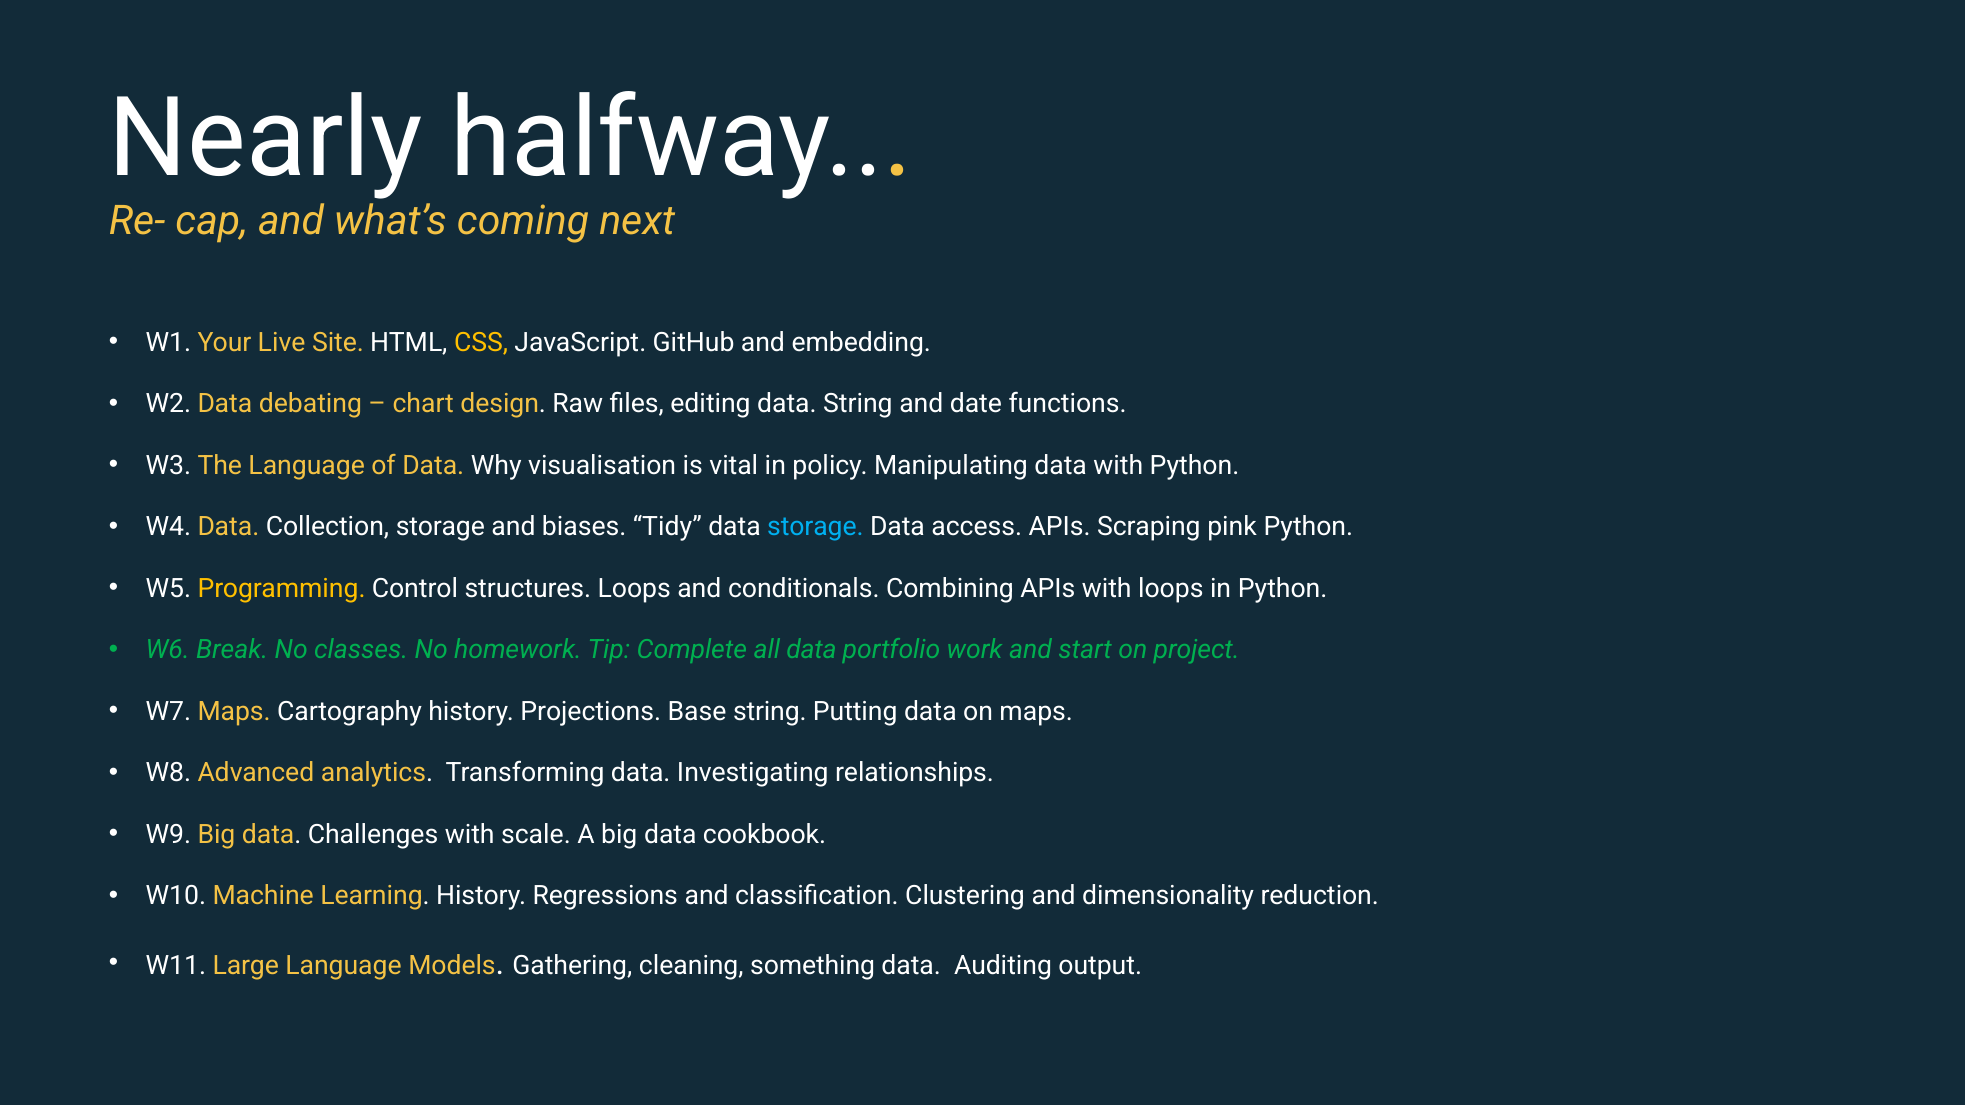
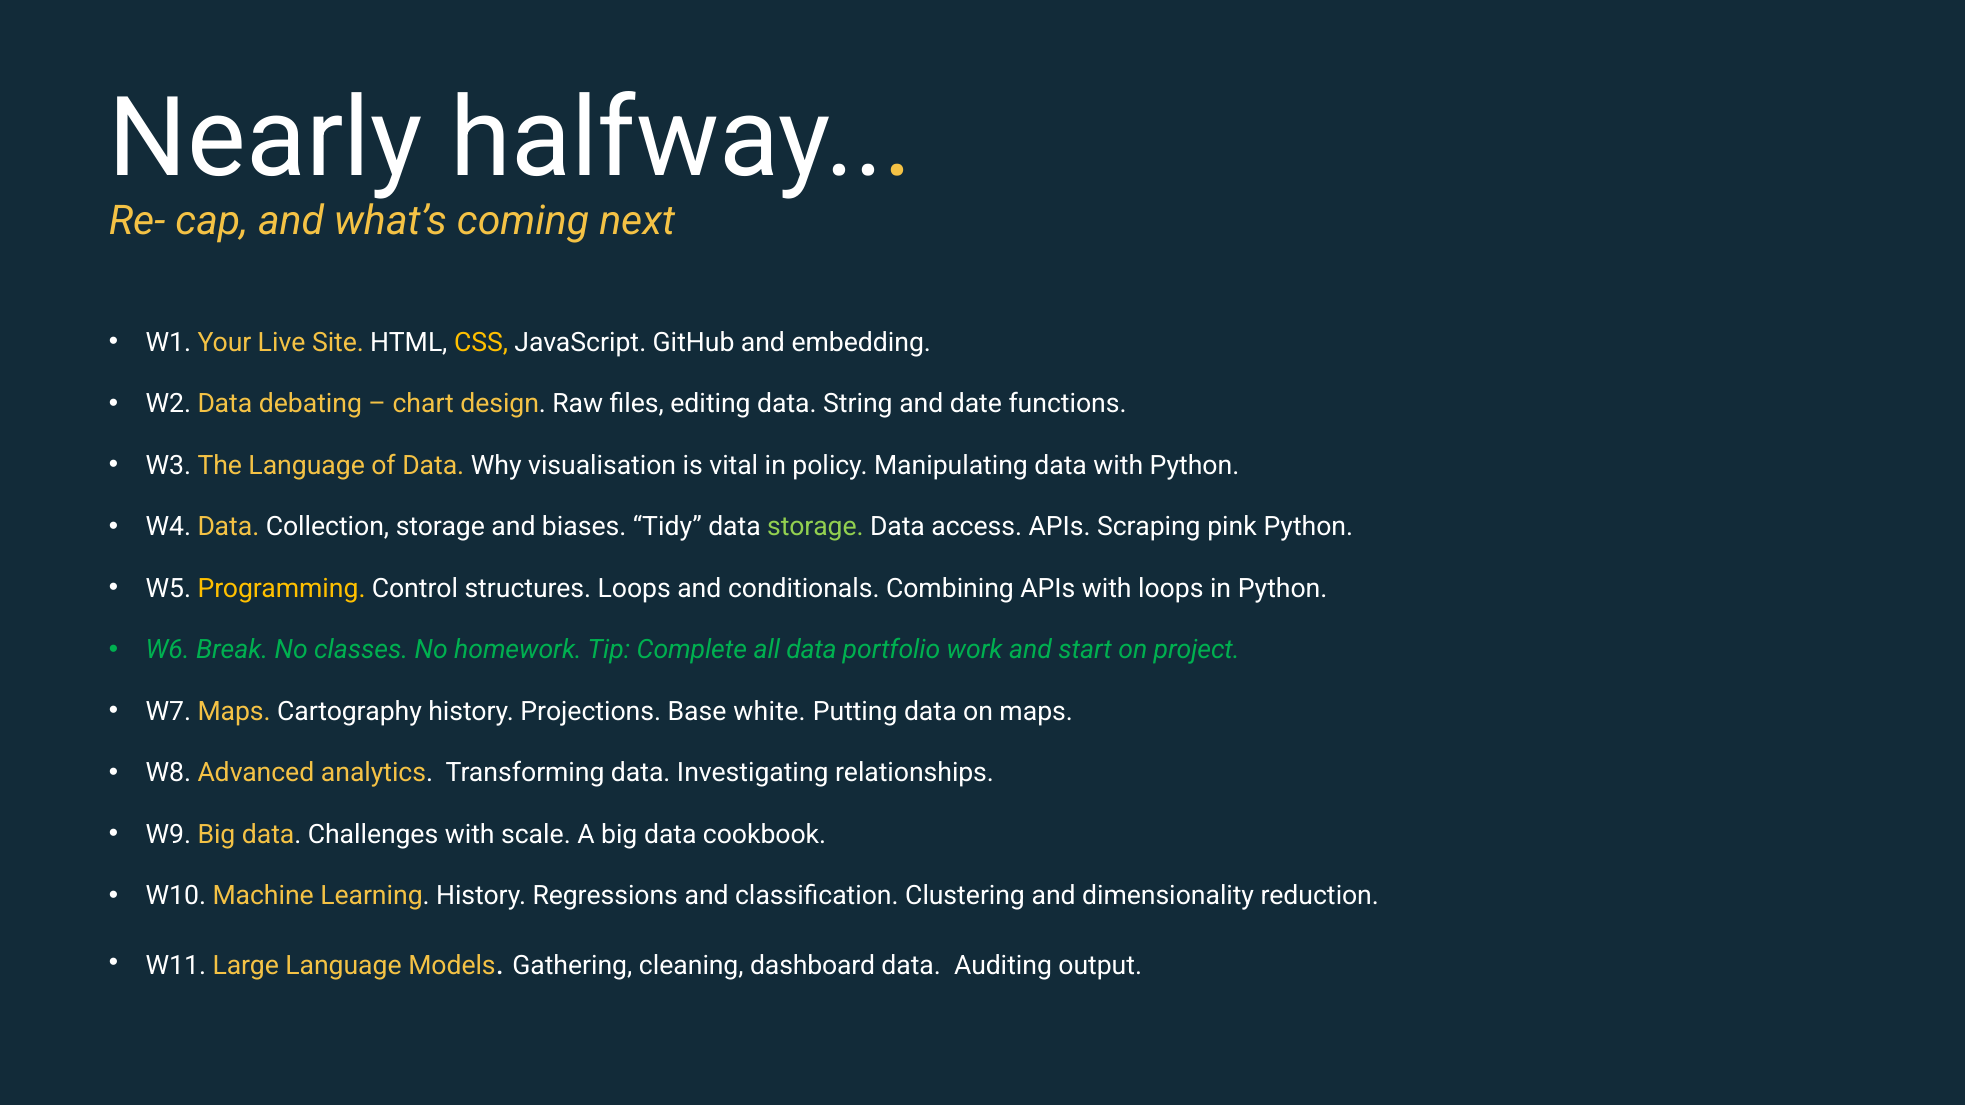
storage at (815, 527) colour: light blue -> light green
Base string: string -> white
something: something -> dashboard
